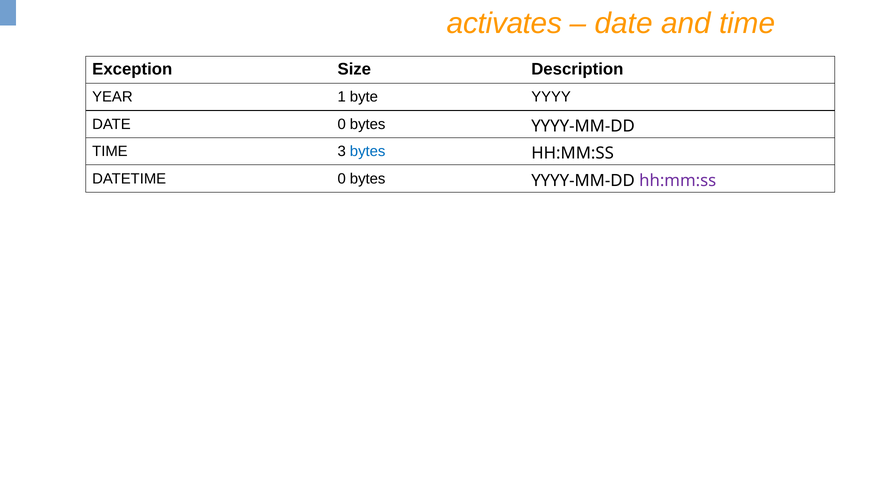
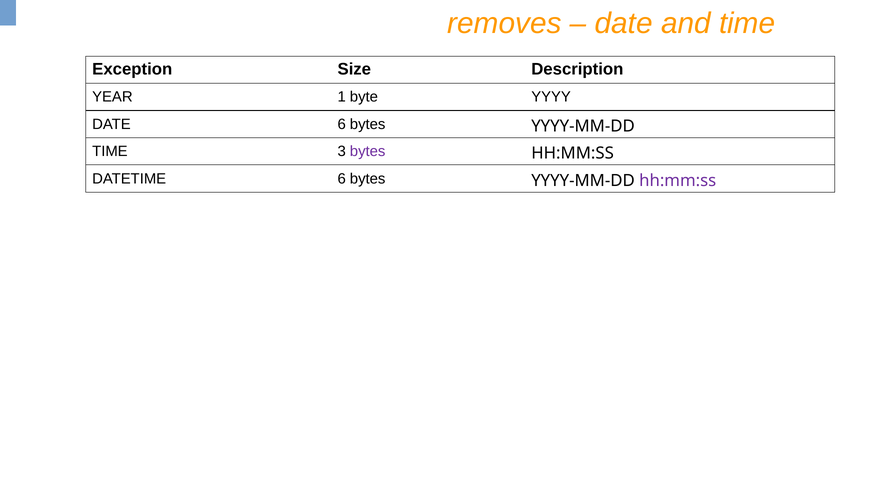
activates: activates -> removes
DATE 0: 0 -> 6
bytes at (368, 151) colour: blue -> purple
DATETIME 0: 0 -> 6
